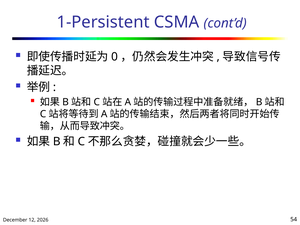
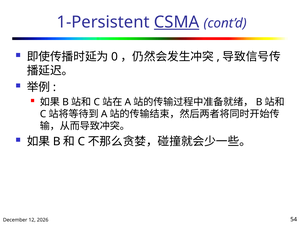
CSMA underline: none -> present
